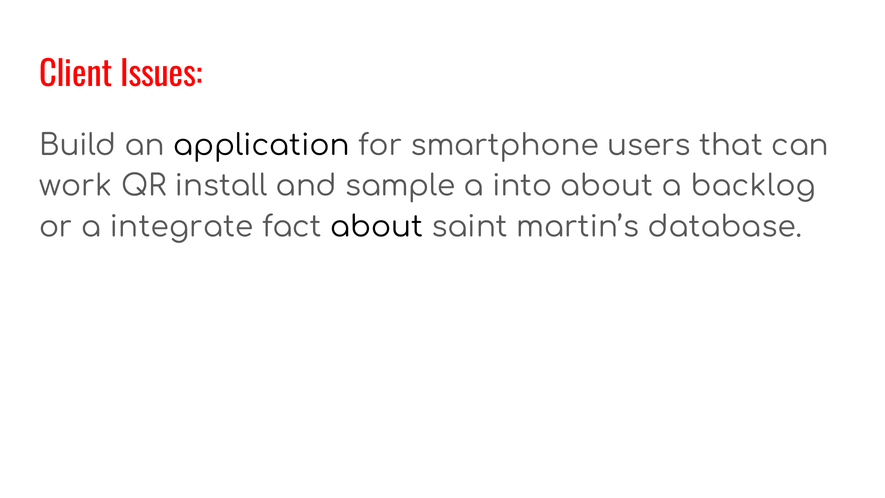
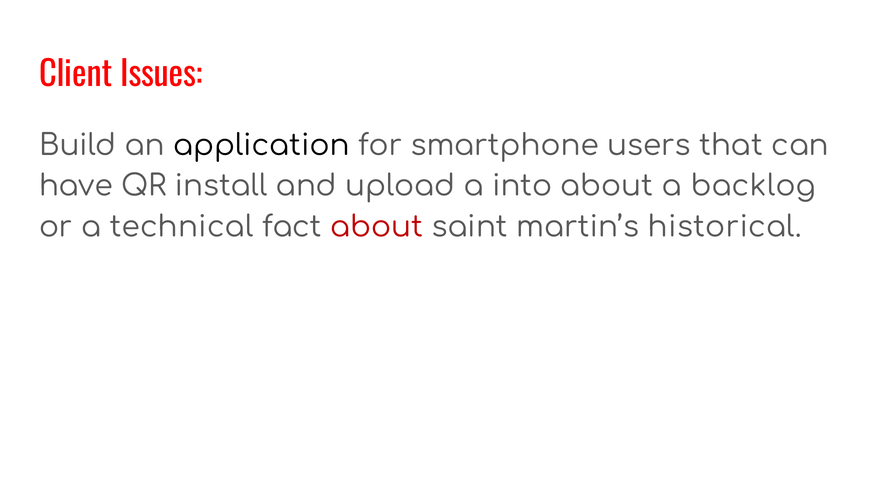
work: work -> have
sample: sample -> upload
integrate: integrate -> technical
about at (377, 227) colour: black -> red
database: database -> historical
